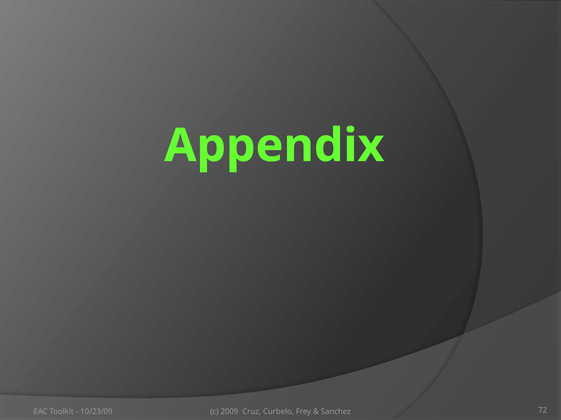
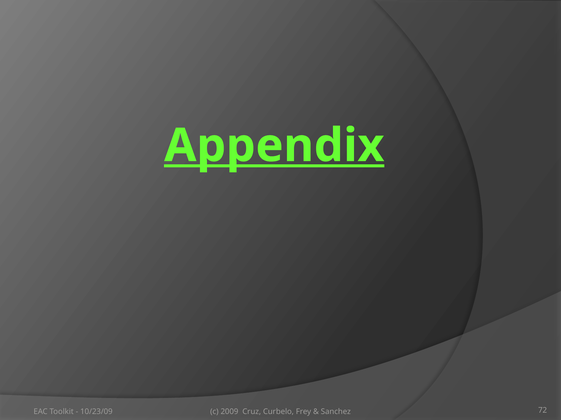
Appendix underline: none -> present
